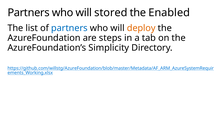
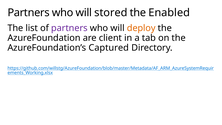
partners at (69, 28) colour: blue -> purple
steps: steps -> client
Simplicity: Simplicity -> Captured
